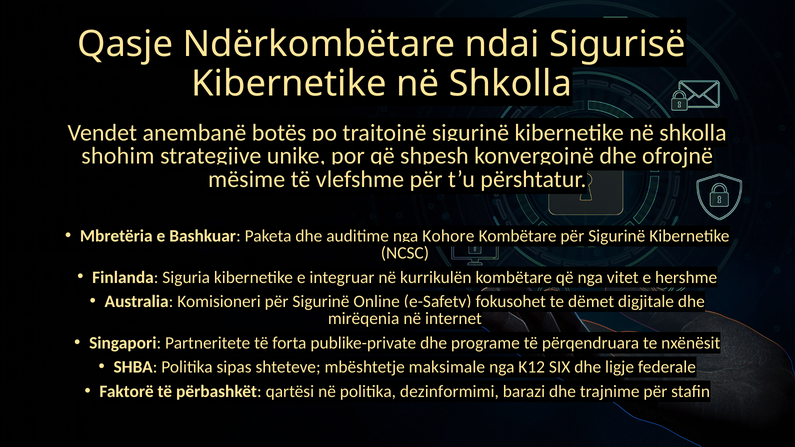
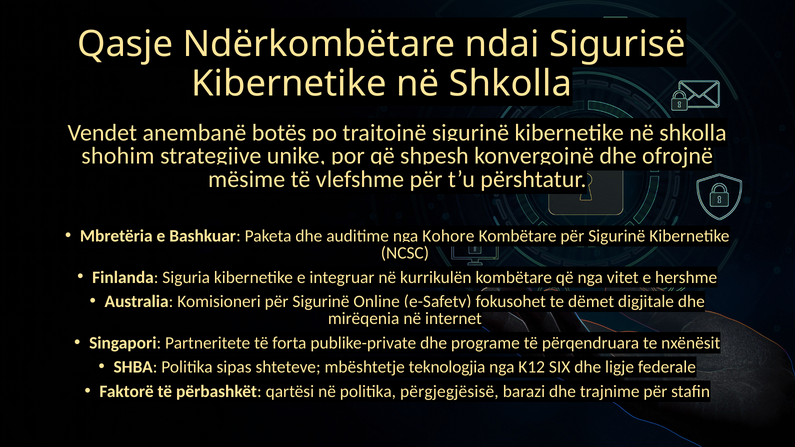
maksimale: maksimale -> teknologjia
dezinformimi: dezinformimi -> përgjegjësisë
